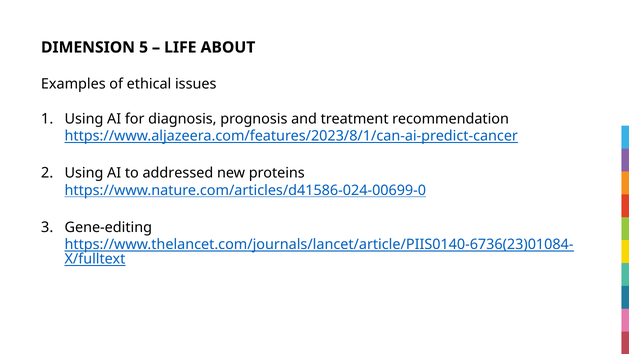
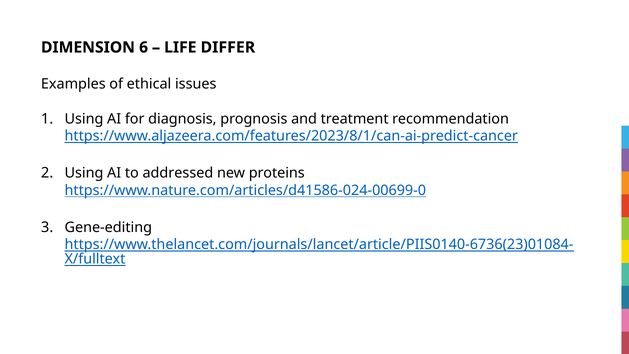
5: 5 -> 6
ABOUT: ABOUT -> DIFFER
